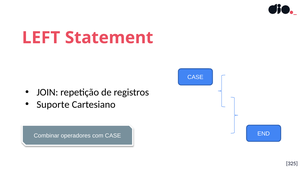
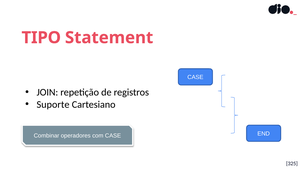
LEFT: LEFT -> TIPO
